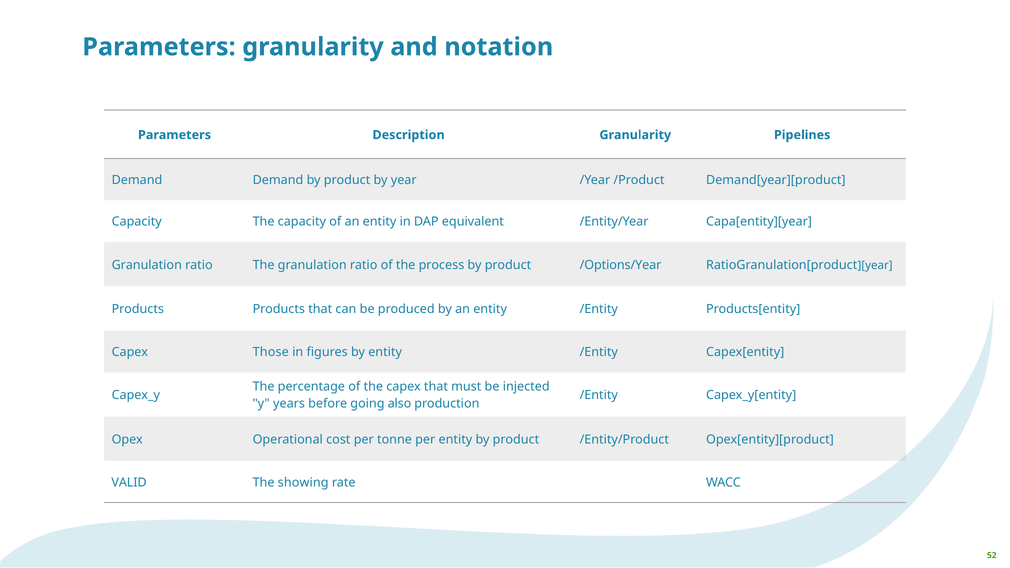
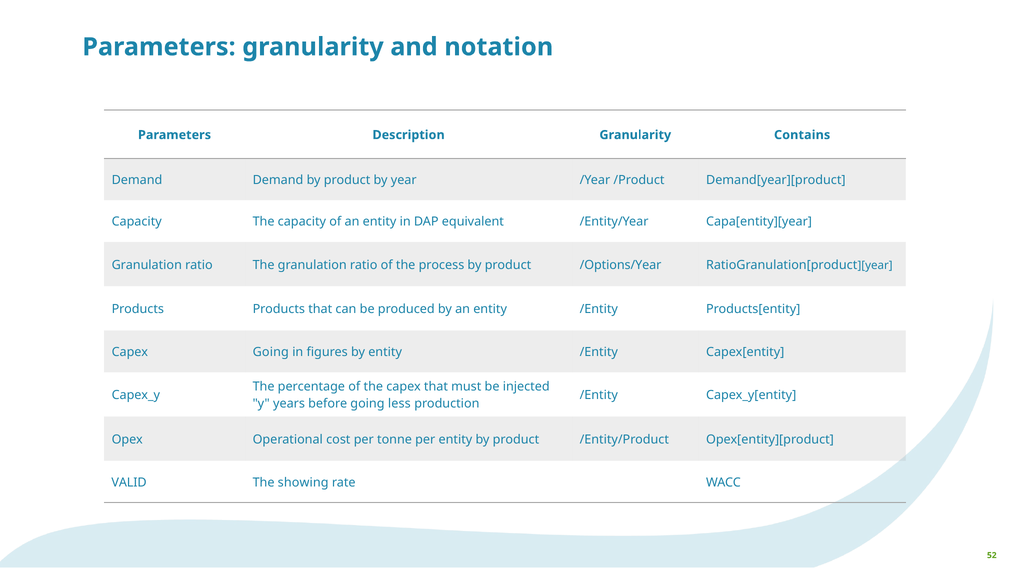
Pipelines: Pipelines -> Contains
Capex Those: Those -> Going
also: also -> less
